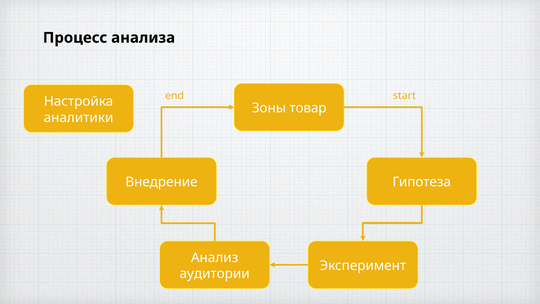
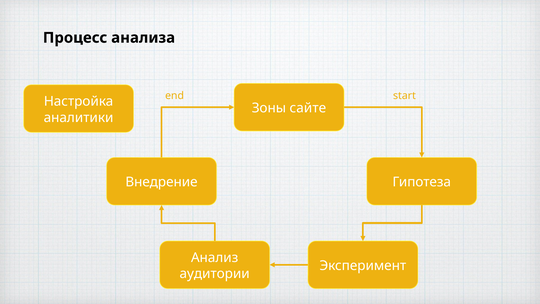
товар: товар -> сайте
